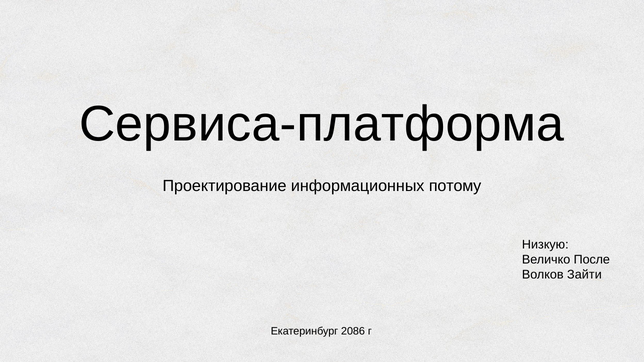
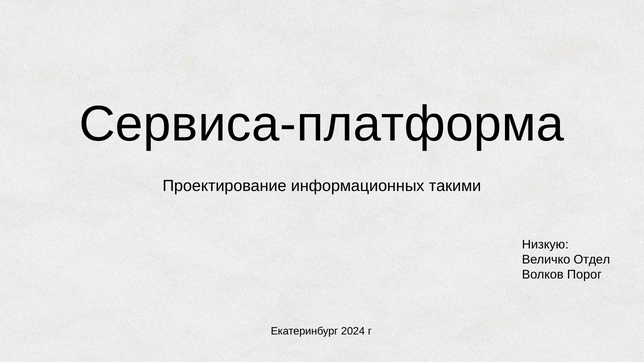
потому: потому -> такими
После: После -> Отдел
Зайти: Зайти -> Порог
2086: 2086 -> 2024
